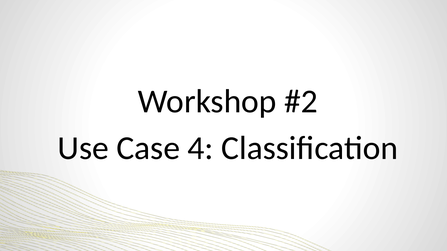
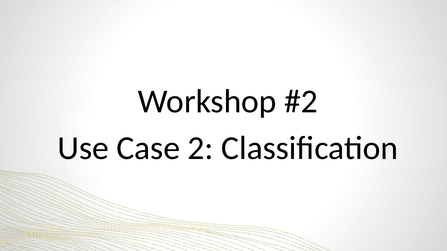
4: 4 -> 2
